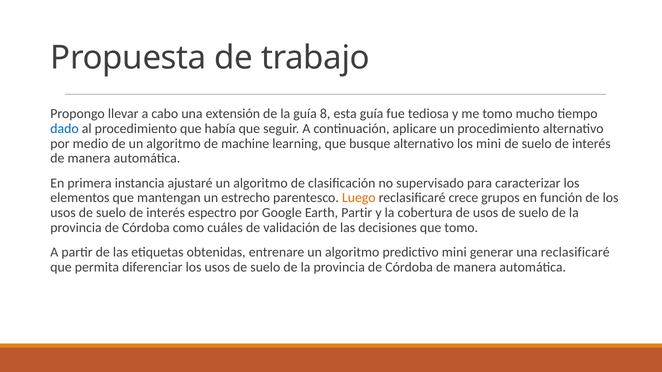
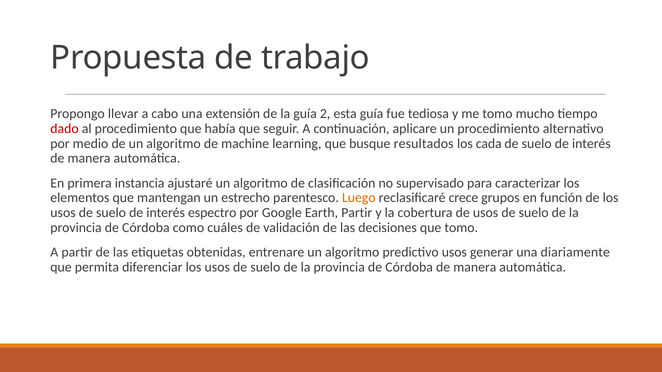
8: 8 -> 2
dado colour: blue -> red
busque alternativo: alternativo -> resultados
los mini: mini -> cada
predictivo mini: mini -> usos
una reclasificaré: reclasificaré -> diariamente
